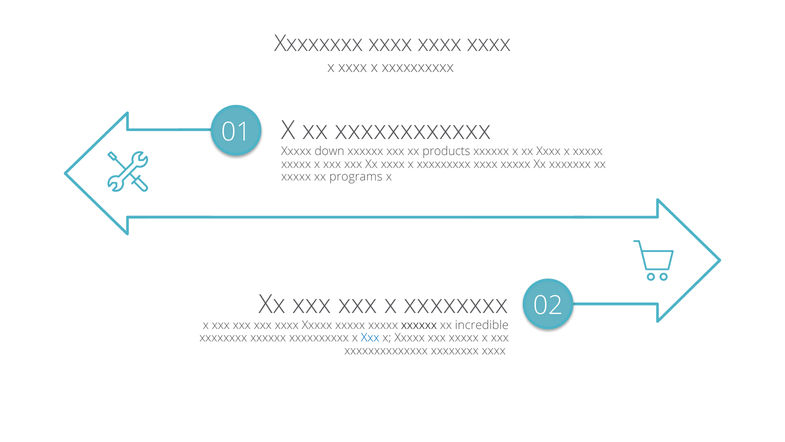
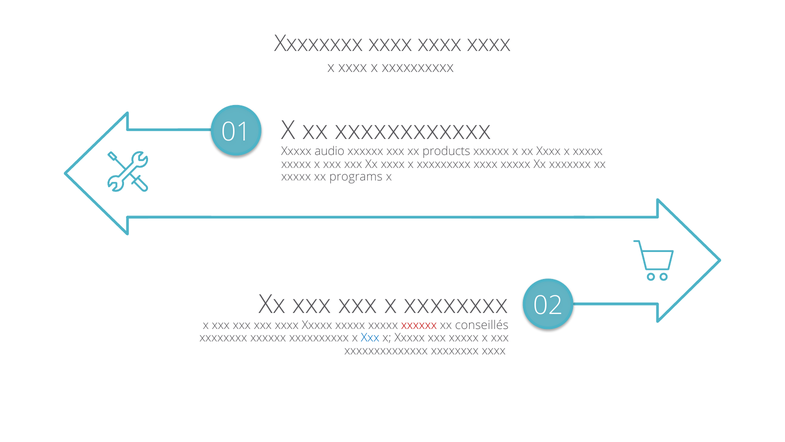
down: down -> audio
xxxxxx at (419, 325) colour: black -> red
incredible: incredible -> conseillés
